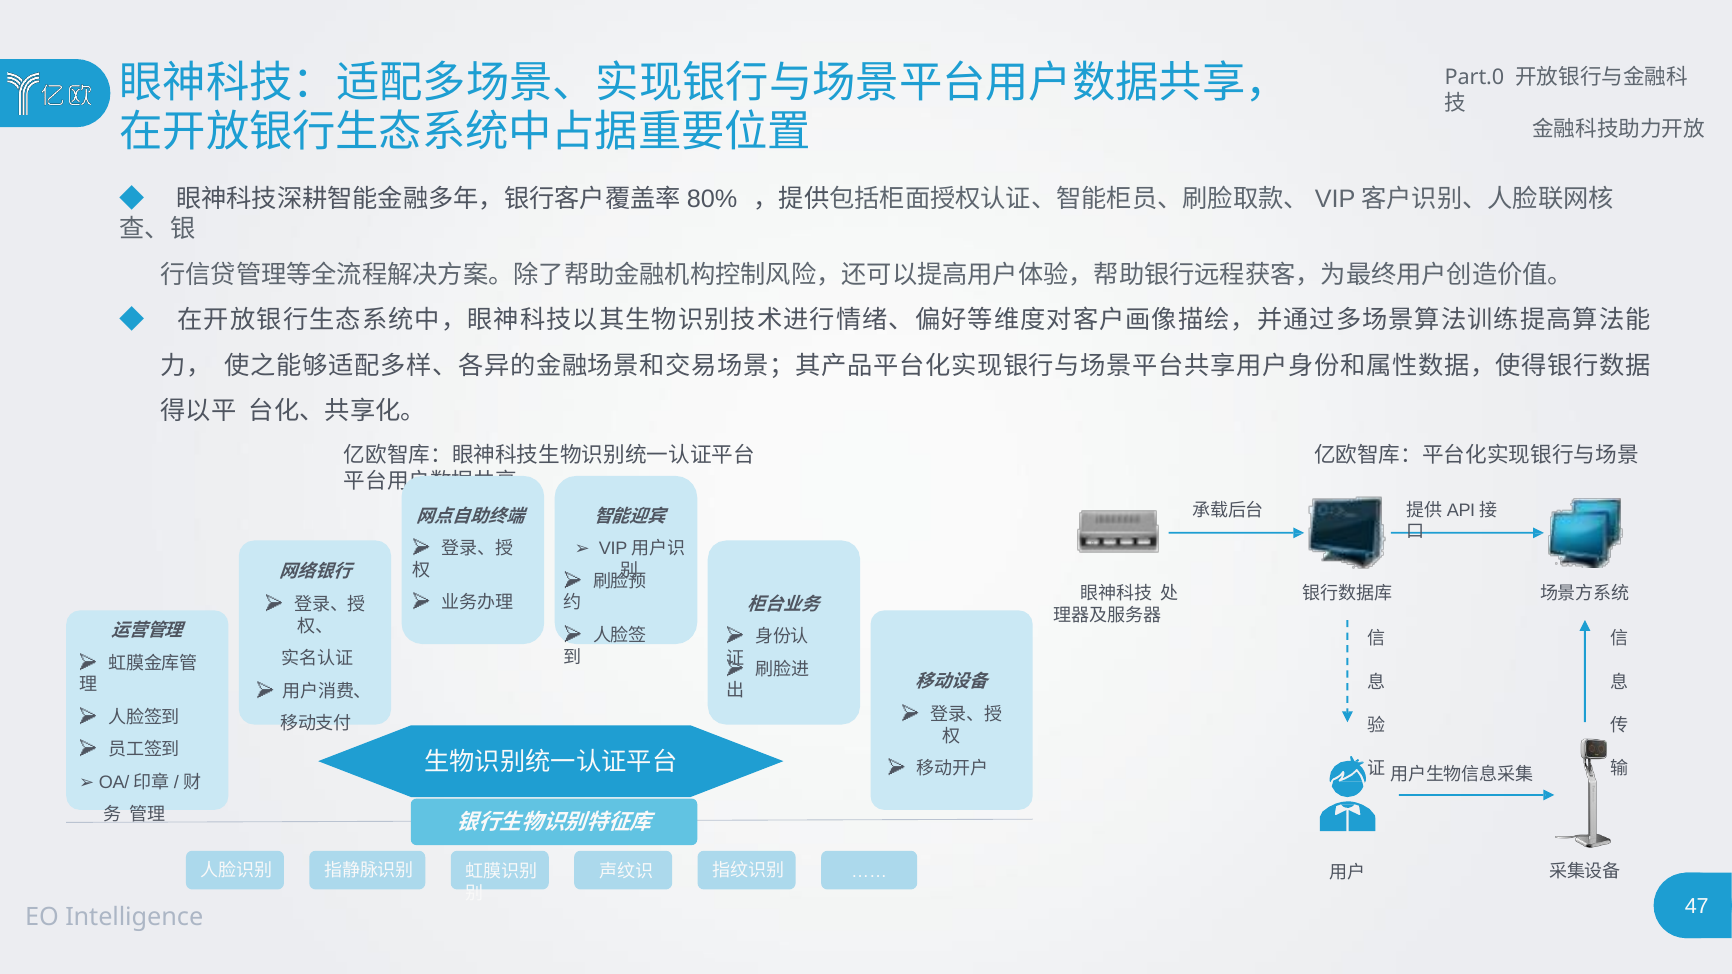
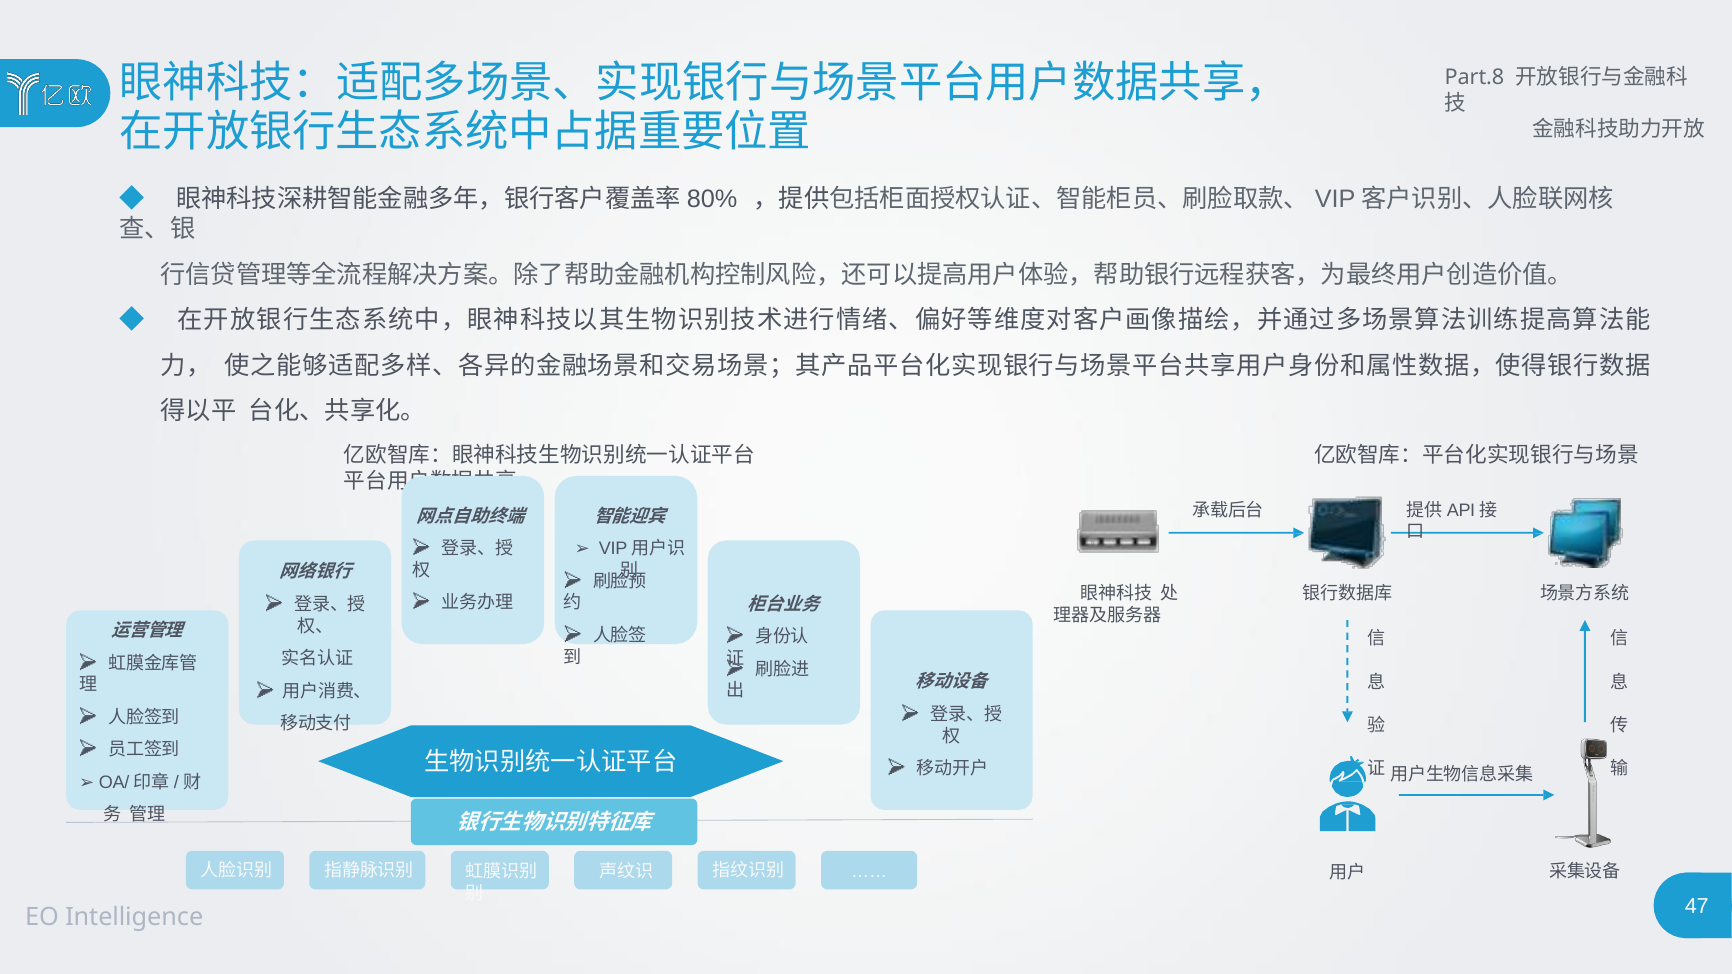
Part.0: Part.0 -> Part.8
